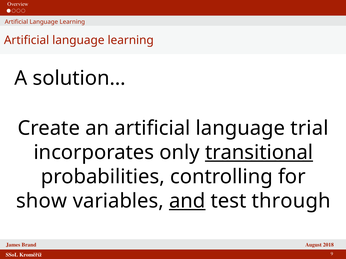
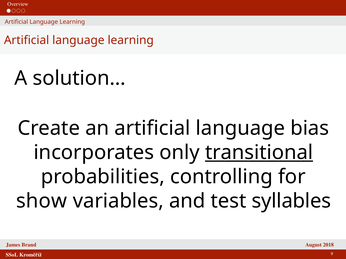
trial: trial -> bias
and underline: present -> none
through: through -> syllables
